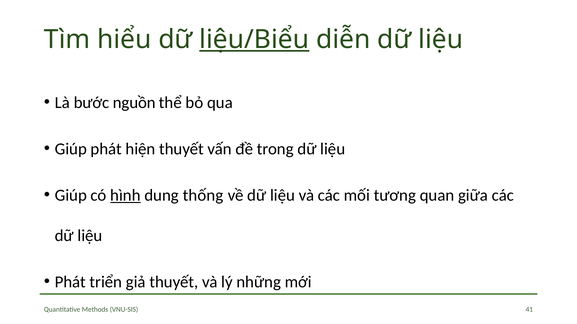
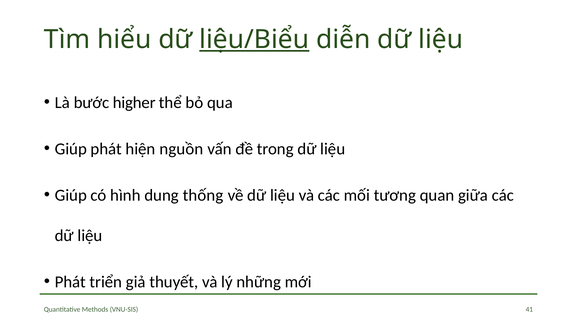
nguồn: nguồn -> higher
hiện thuyết: thuyết -> nguồn
hình underline: present -> none
